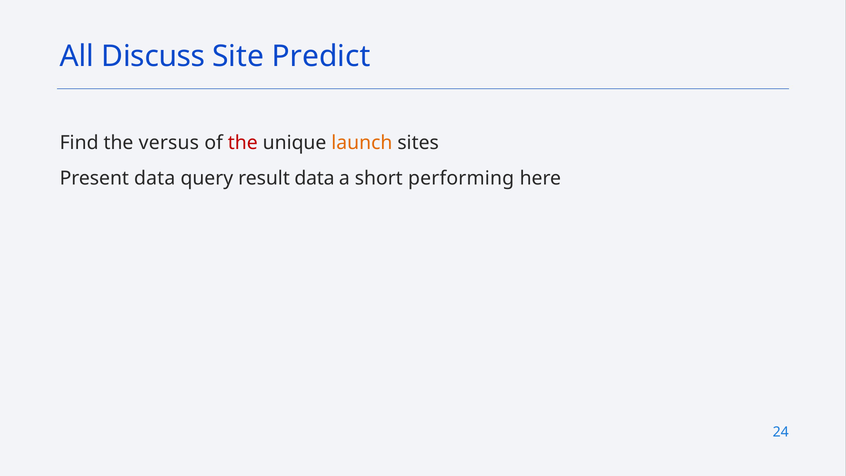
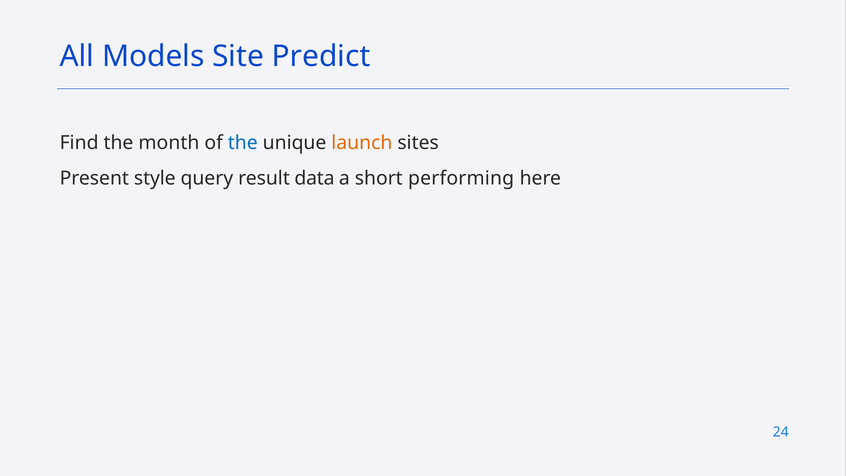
Discuss: Discuss -> Models
versus: versus -> month
the at (243, 143) colour: red -> blue
Present data: data -> style
